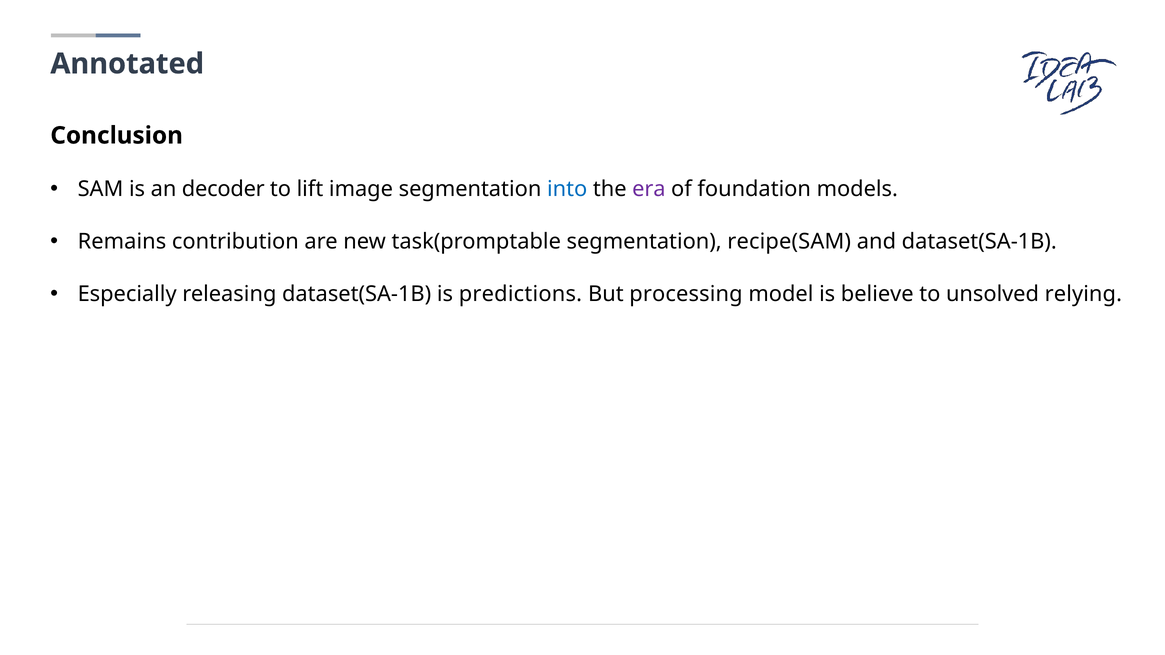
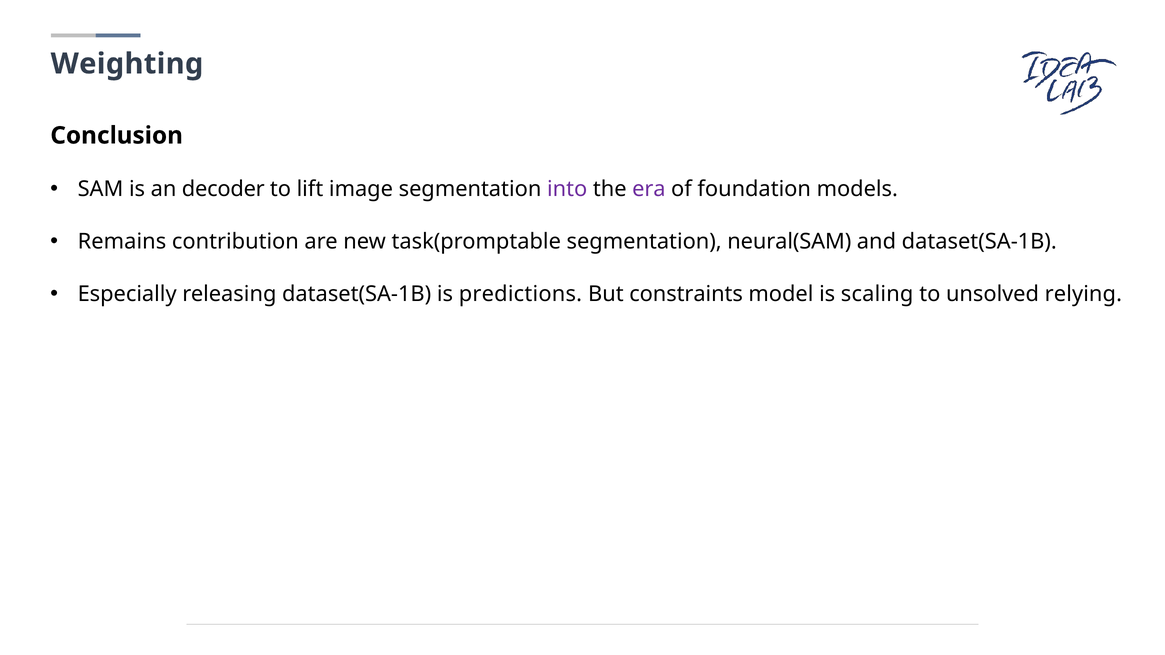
Annotated: Annotated -> Weighting
into colour: blue -> purple
recipe(SAM: recipe(SAM -> neural(SAM
processing: processing -> constraints
believe: believe -> scaling
